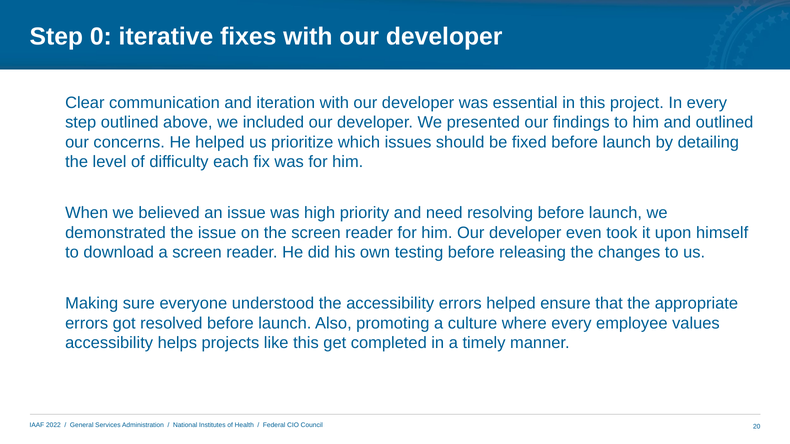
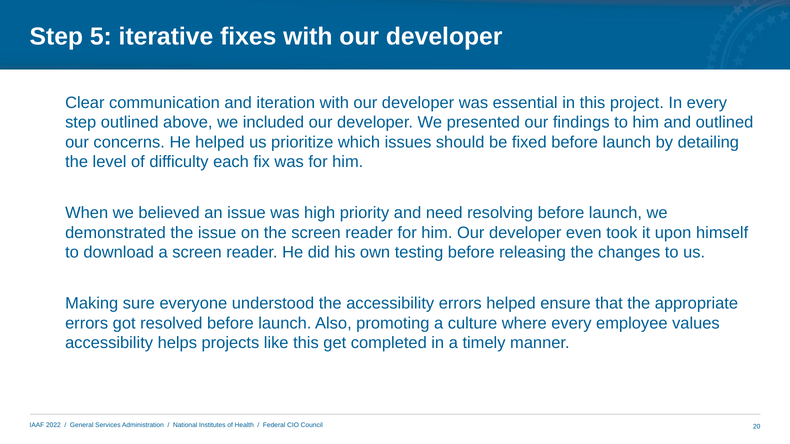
0: 0 -> 5
